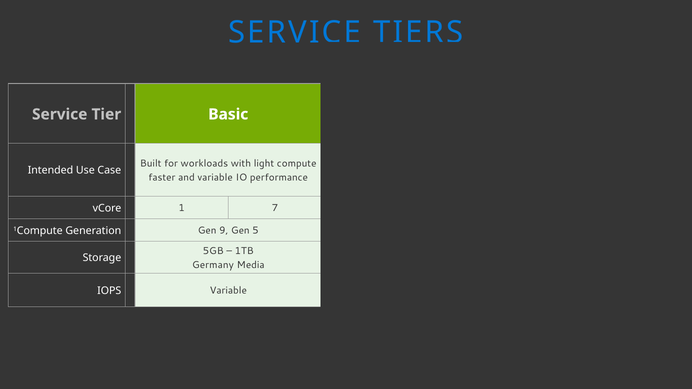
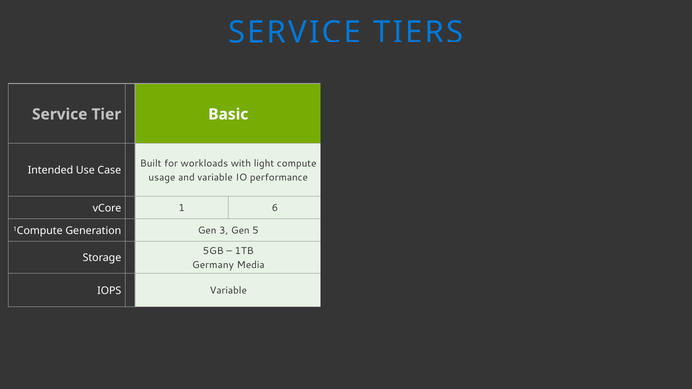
faster at (162, 177): faster -> usage
7: 7 -> 6
9: 9 -> 3
